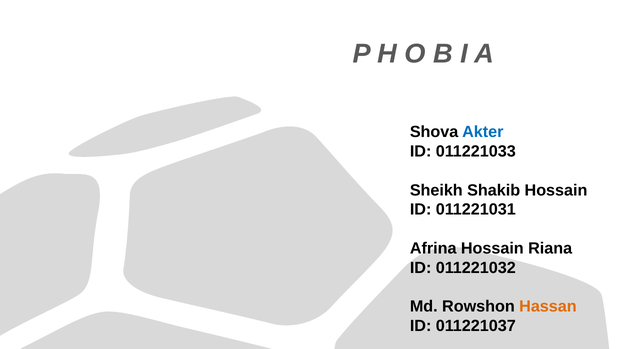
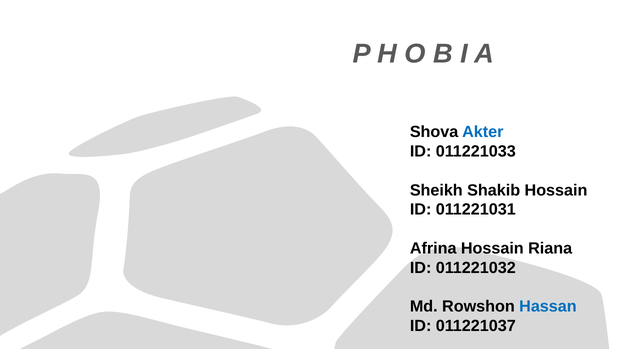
Hassan colour: orange -> blue
